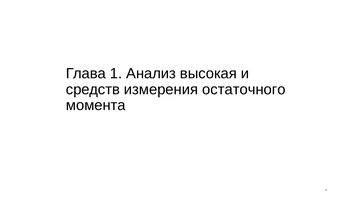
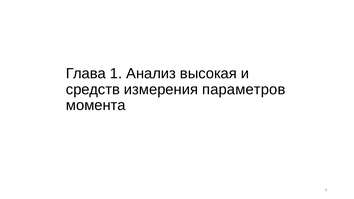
остаточного: остаточного -> параметров
